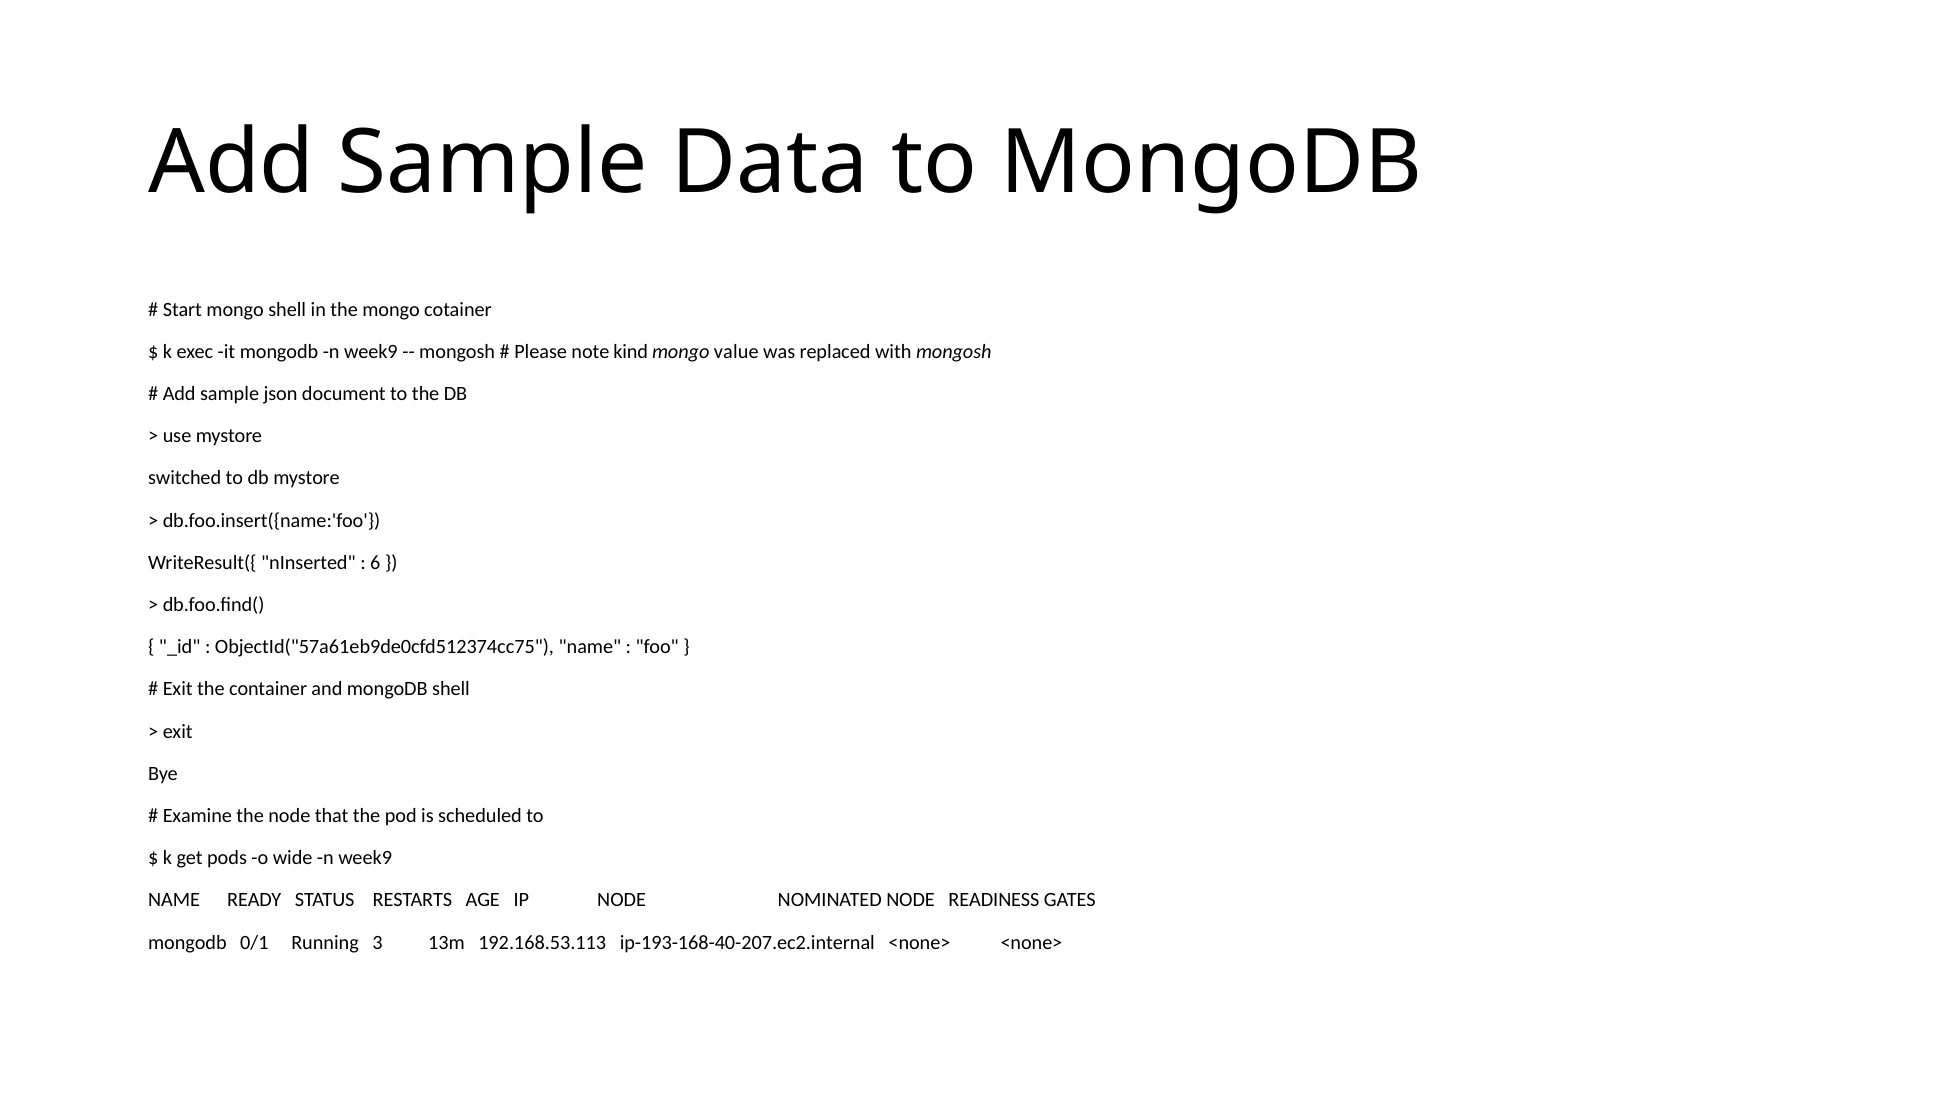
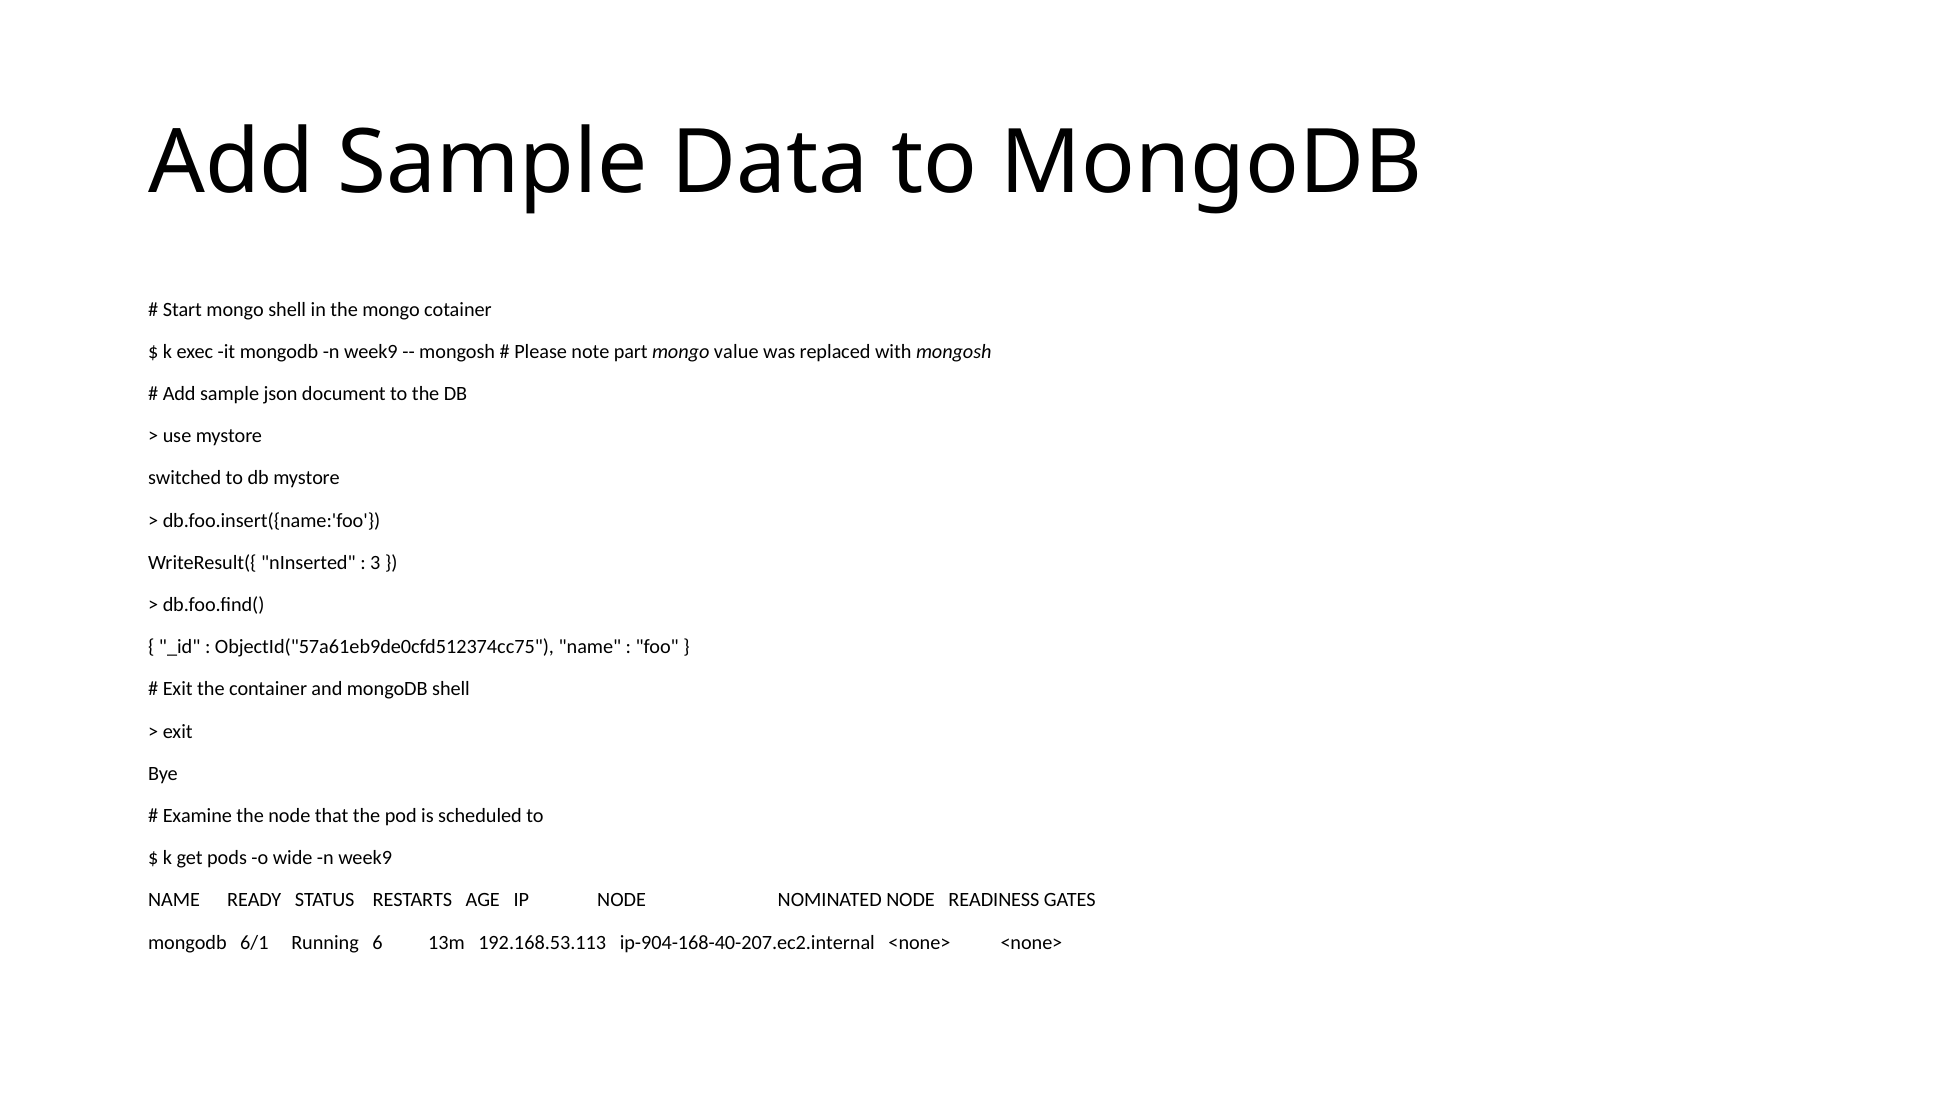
kind: kind -> part
6: 6 -> 3
0/1: 0/1 -> 6/1
3: 3 -> 6
ip-193-168-40-207.ec2.internal: ip-193-168-40-207.ec2.internal -> ip-904-168-40-207.ec2.internal
